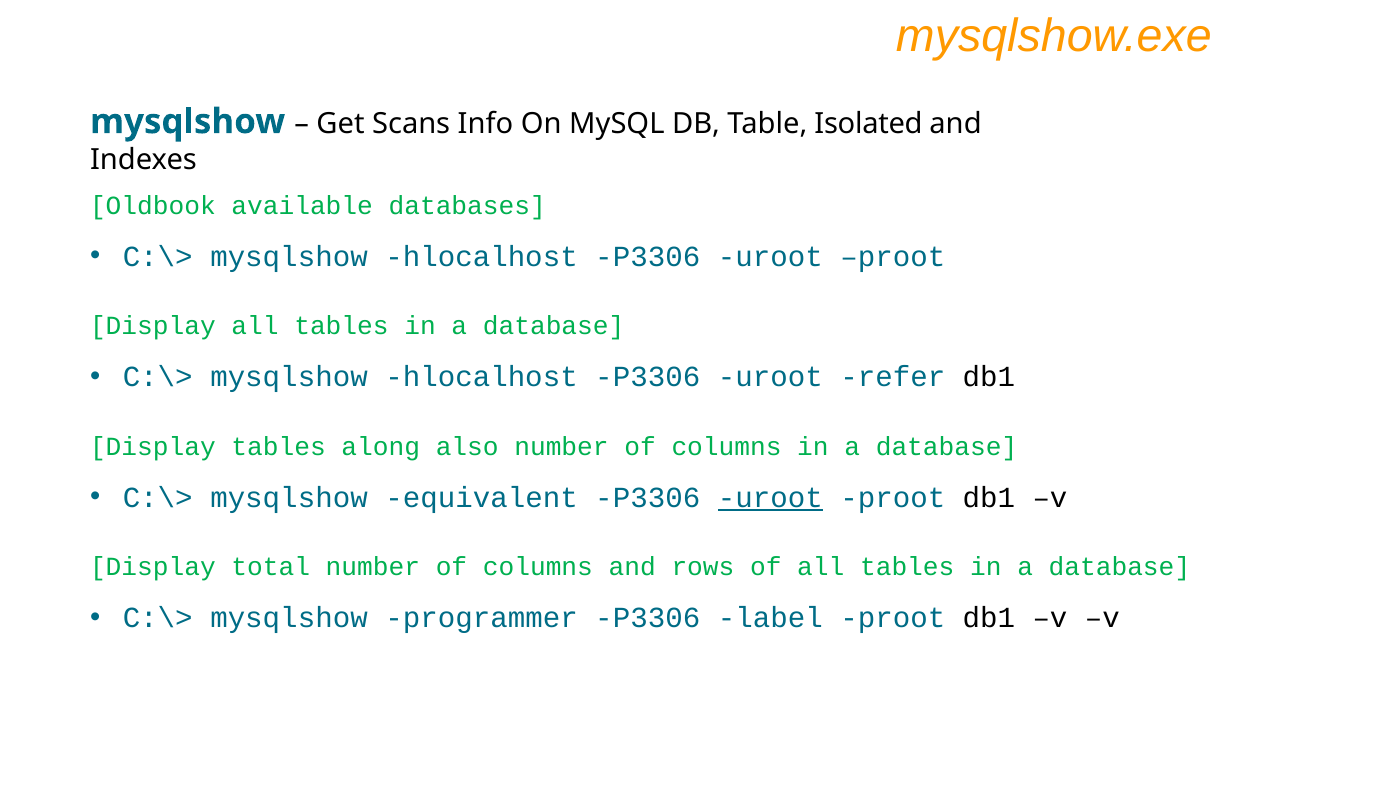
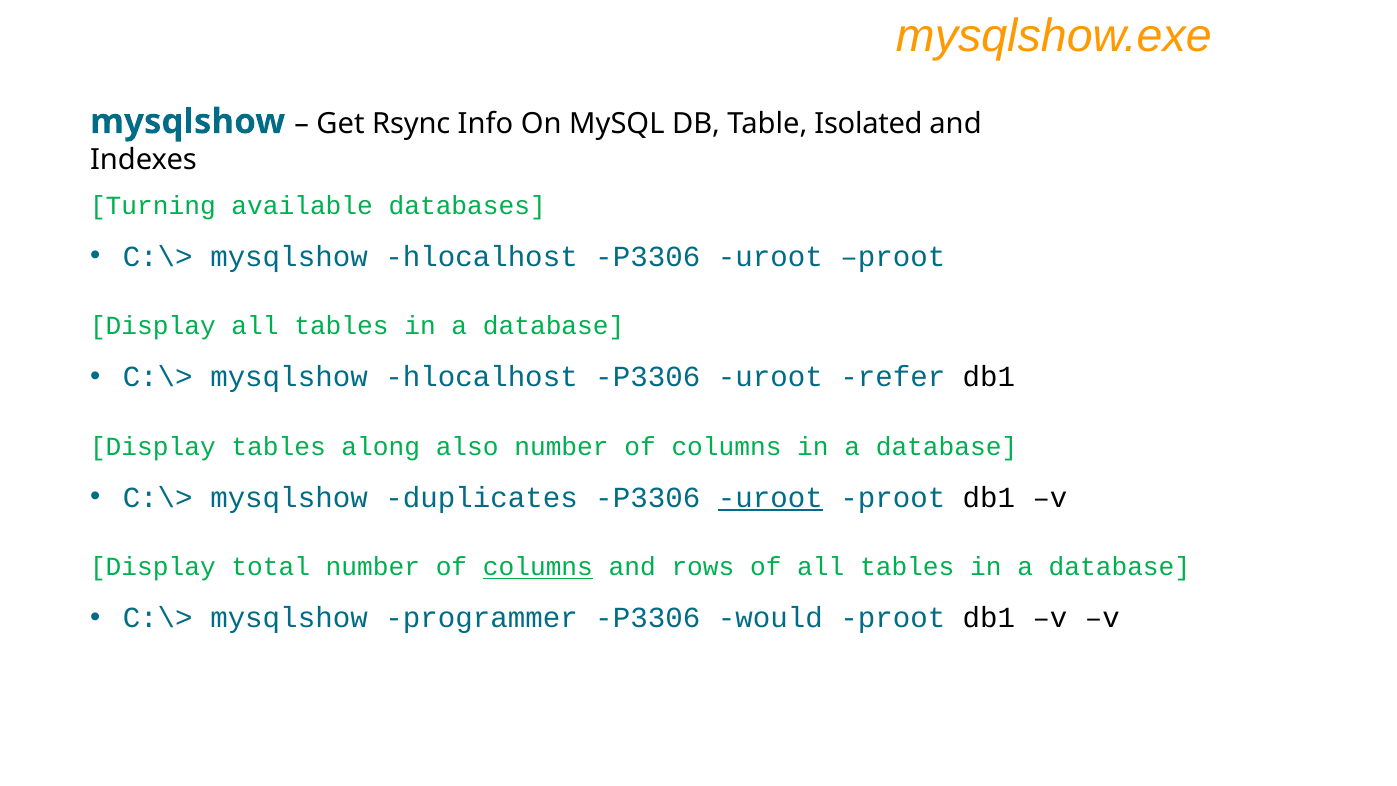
Scans: Scans -> Rsync
Oldbook: Oldbook -> Turning
equivalent: equivalent -> duplicates
columns at (538, 567) underline: none -> present
label: label -> would
